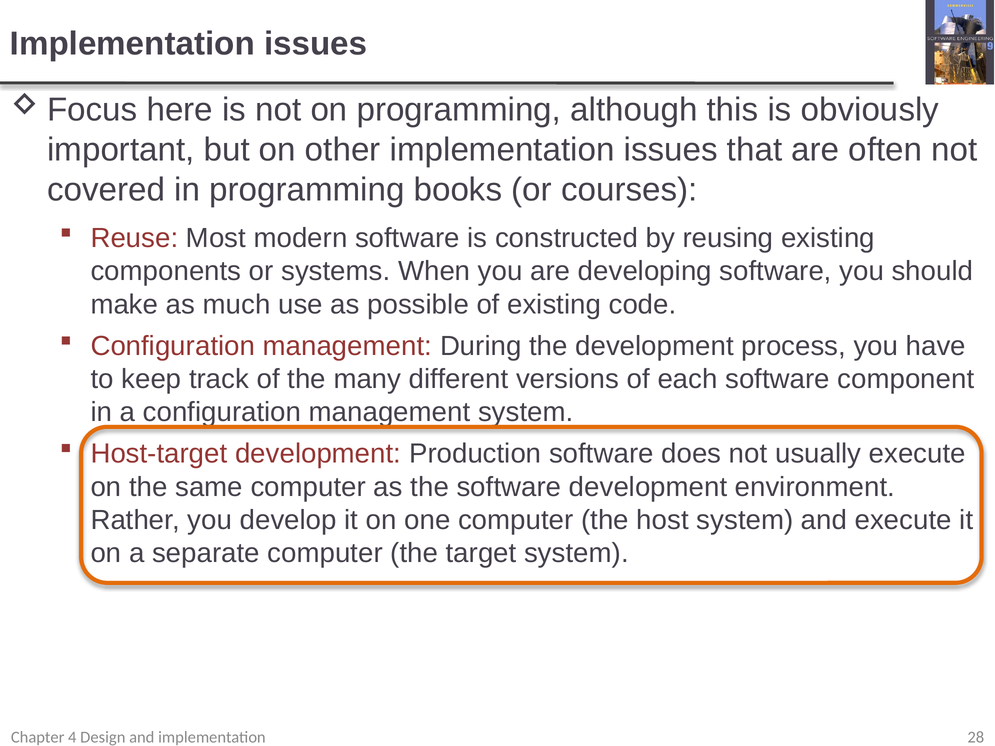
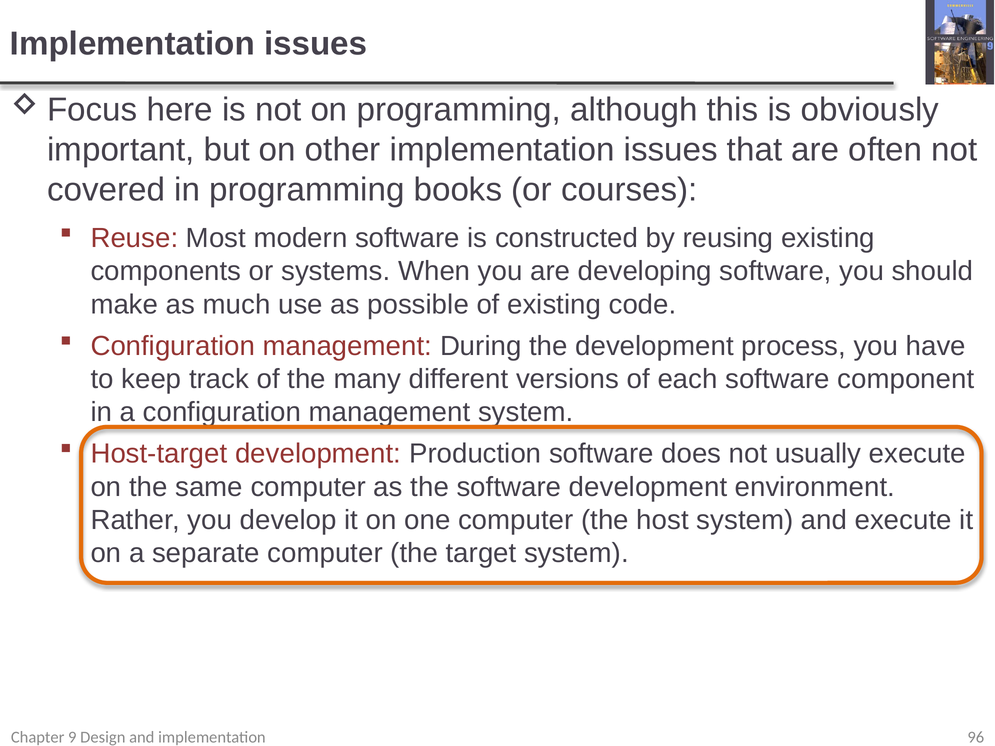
4: 4 -> 9
28: 28 -> 96
